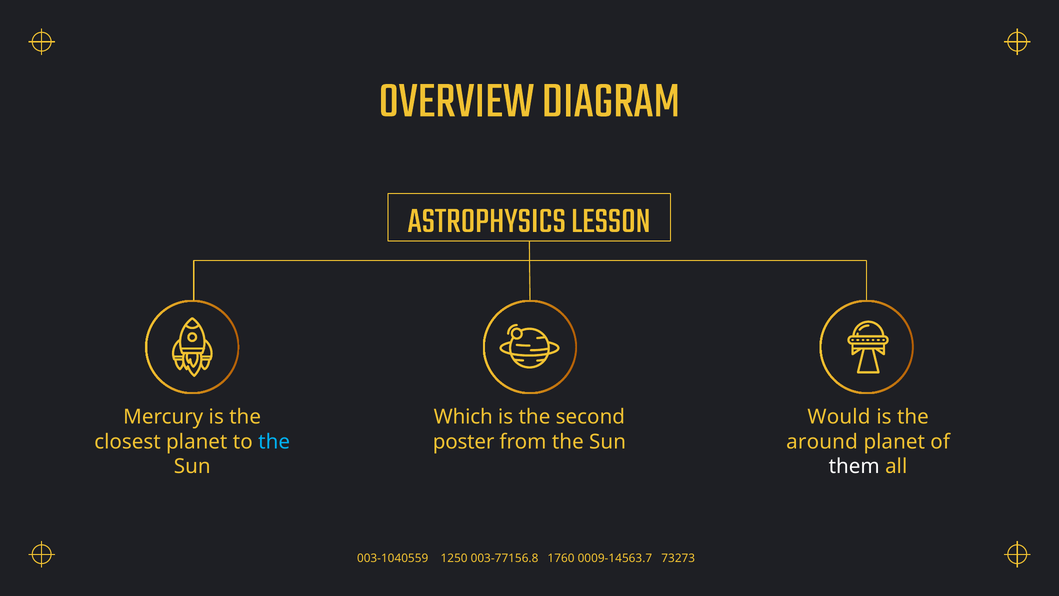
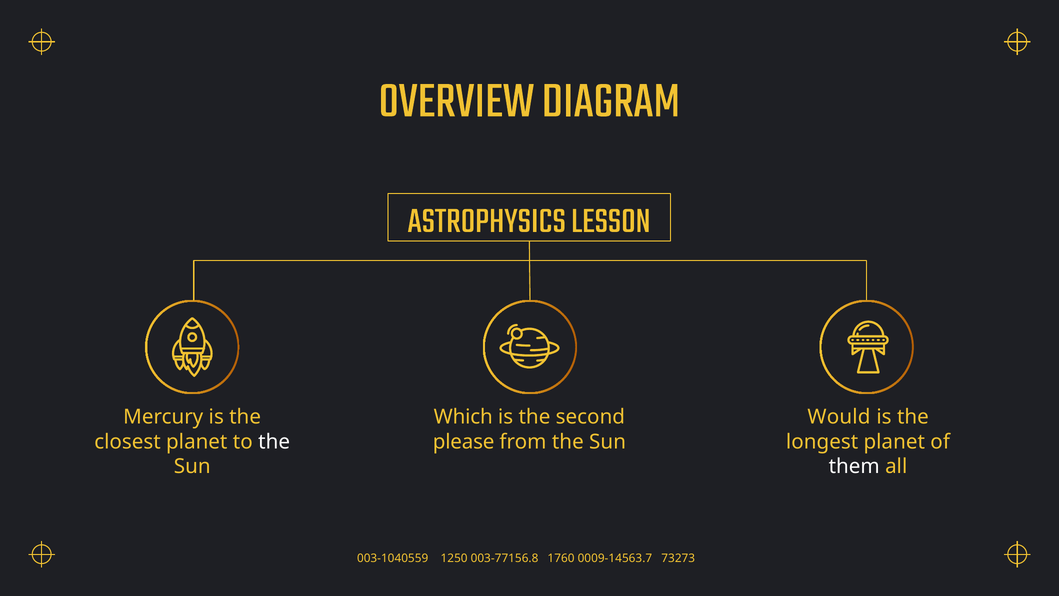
the at (274, 442) colour: light blue -> white
poster: poster -> please
around: around -> longest
